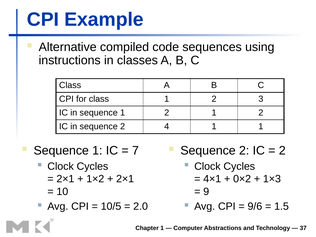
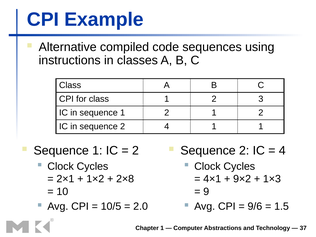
7 at (135, 151): 7 -> 2
2 at (282, 151): 2 -> 4
2×1 at (125, 179): 2×1 -> 2×8
0×2: 0×2 -> 9×2
